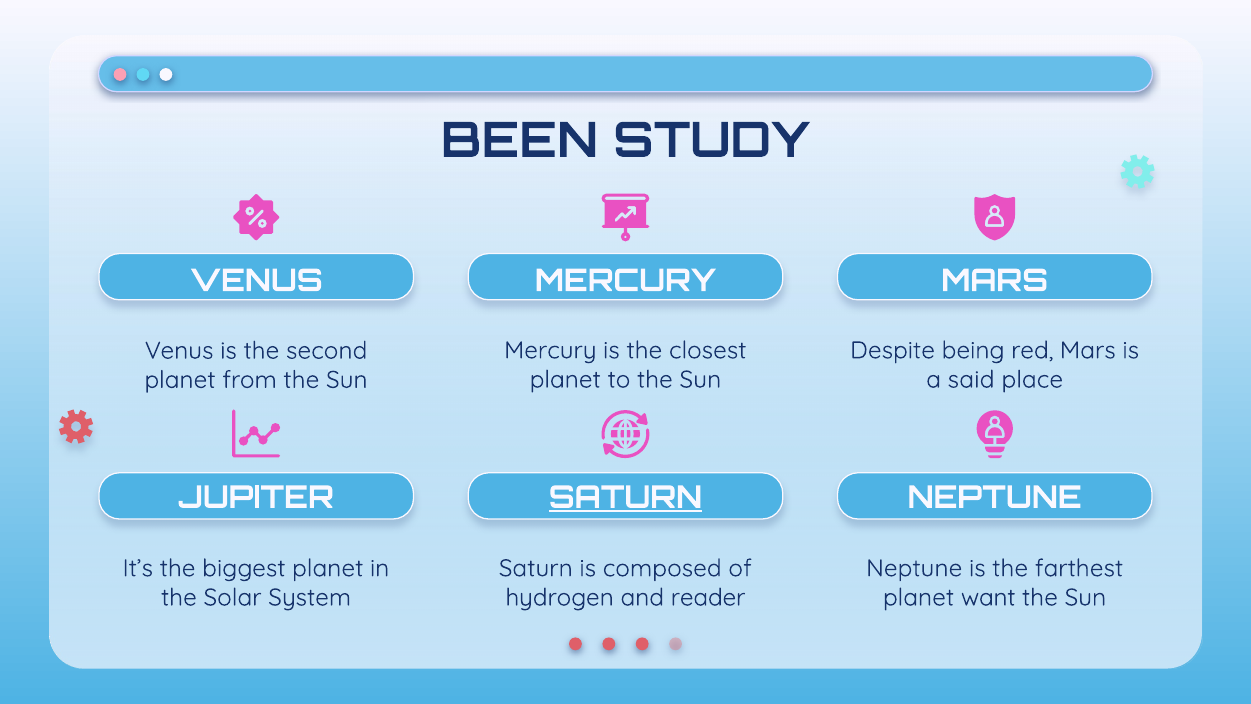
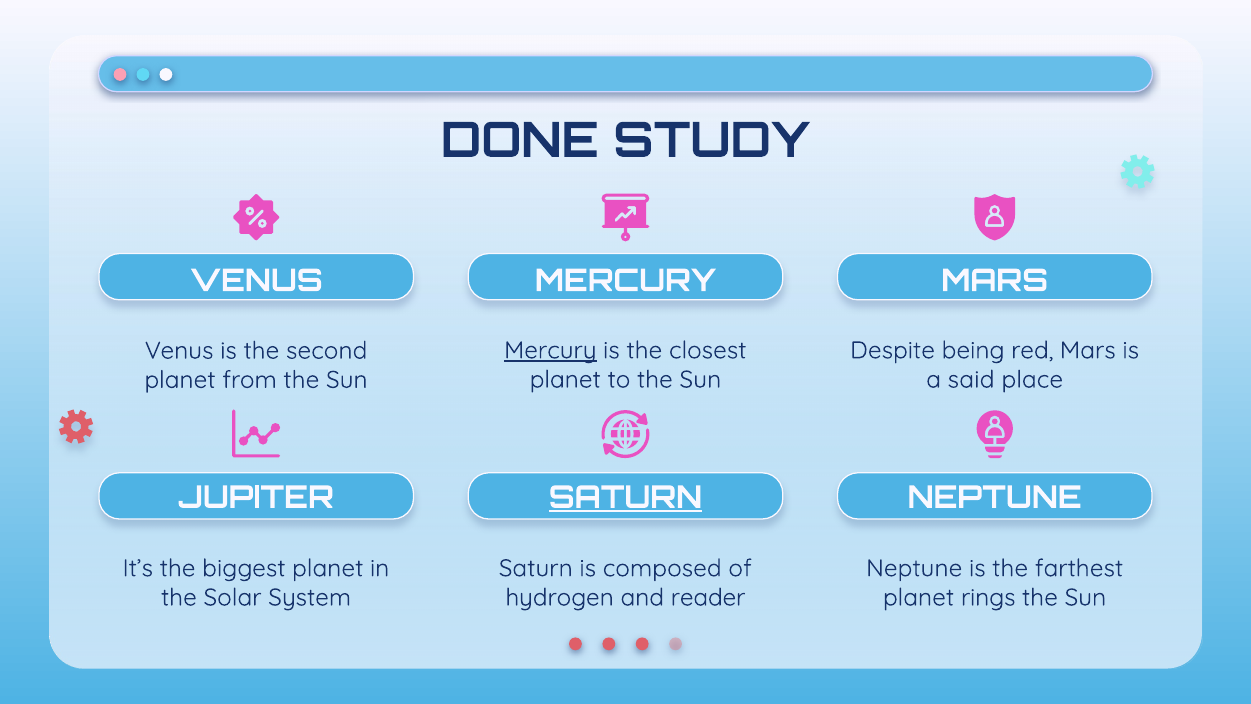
BEEN: BEEN -> DONE
Mercury at (550, 350) underline: none -> present
want: want -> rings
